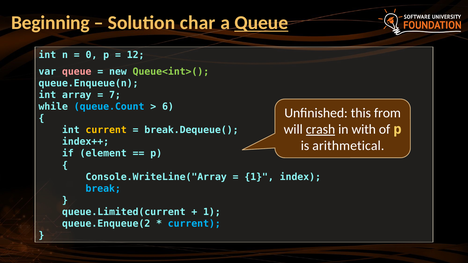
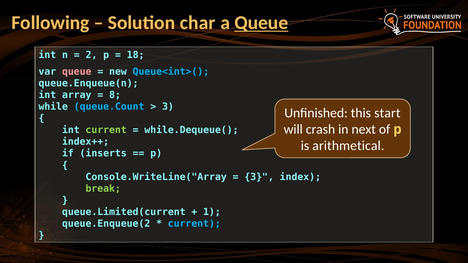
Beginning: Beginning -> Following
0: 0 -> 2
12: 12 -> 18
Queue<int>( colour: light green -> light blue
7: 7 -> 8
6 at (168, 107): 6 -> 3
from: from -> start
crash underline: present -> none
with: with -> next
current at (106, 130) colour: yellow -> light green
break.Dequeue(: break.Dequeue( -> while.Dequeue(
element: element -> inserts
1 at (259, 177): 1 -> 3
break colour: light blue -> light green
